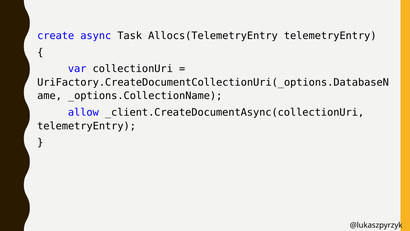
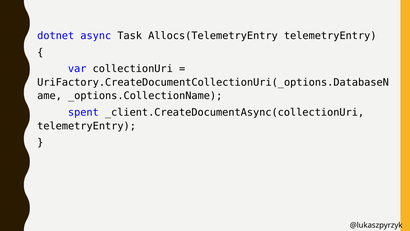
create: create -> dotnet
allow: allow -> spent
